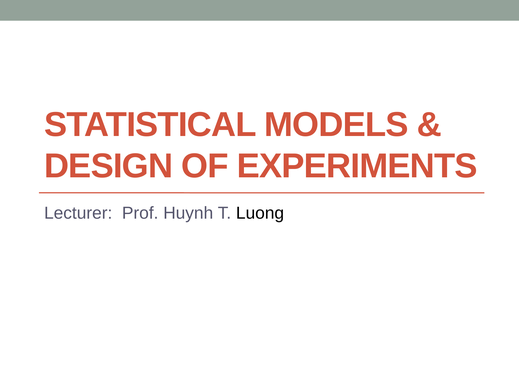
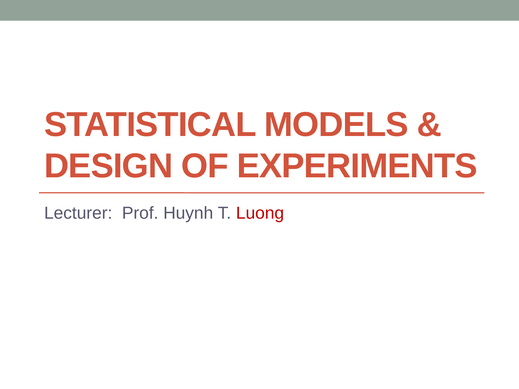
Luong colour: black -> red
